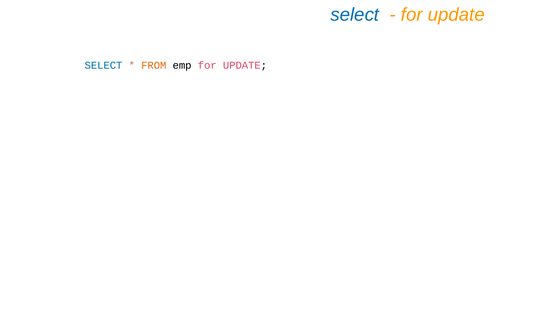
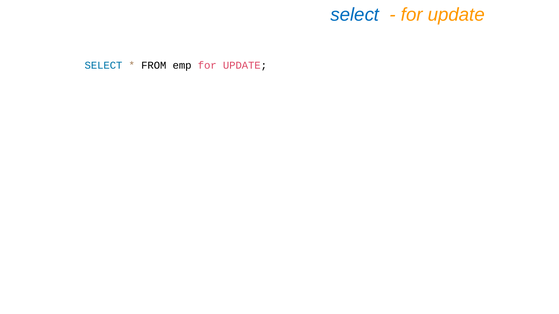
FROM colour: orange -> black
